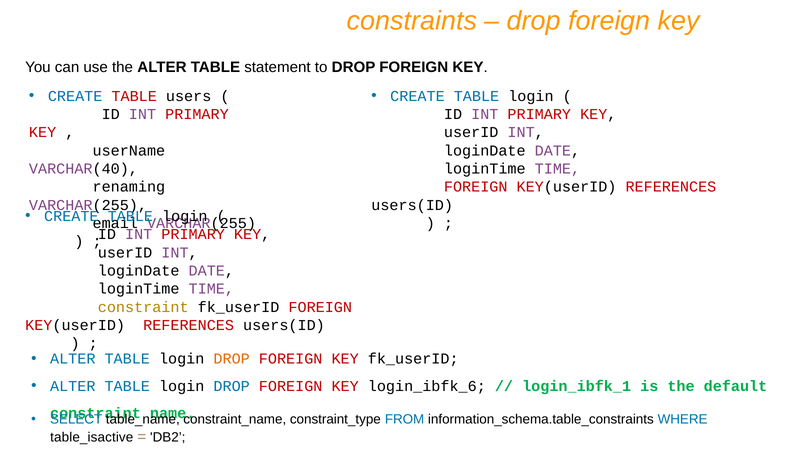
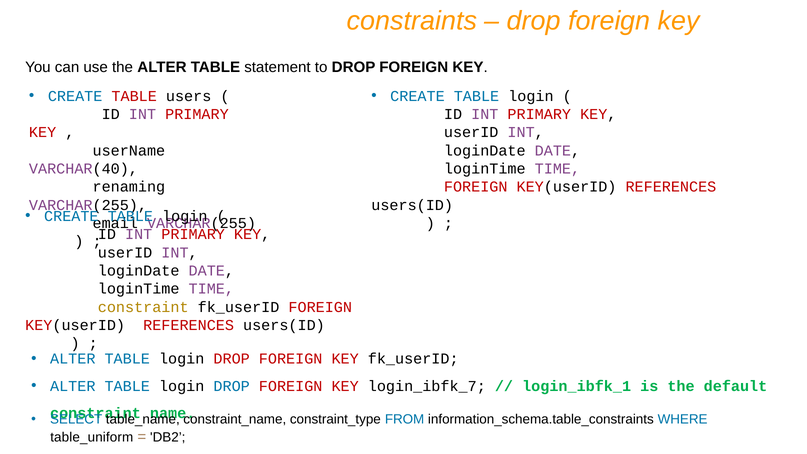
DROP at (232, 359) colour: orange -> red
login_ibfk_6: login_ibfk_6 -> login_ibfk_7
table_isactive: table_isactive -> table_uniform
